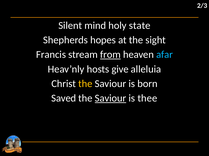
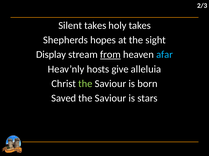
Silent mind: mind -> takes
holy state: state -> takes
Francis: Francis -> Display
the at (85, 84) colour: yellow -> light green
Saviour at (111, 99) underline: present -> none
thee: thee -> stars
